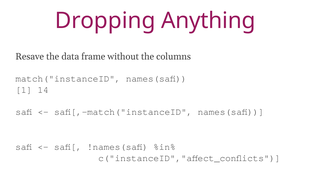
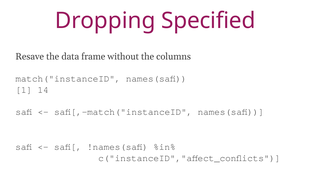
Anything: Anything -> Specified
